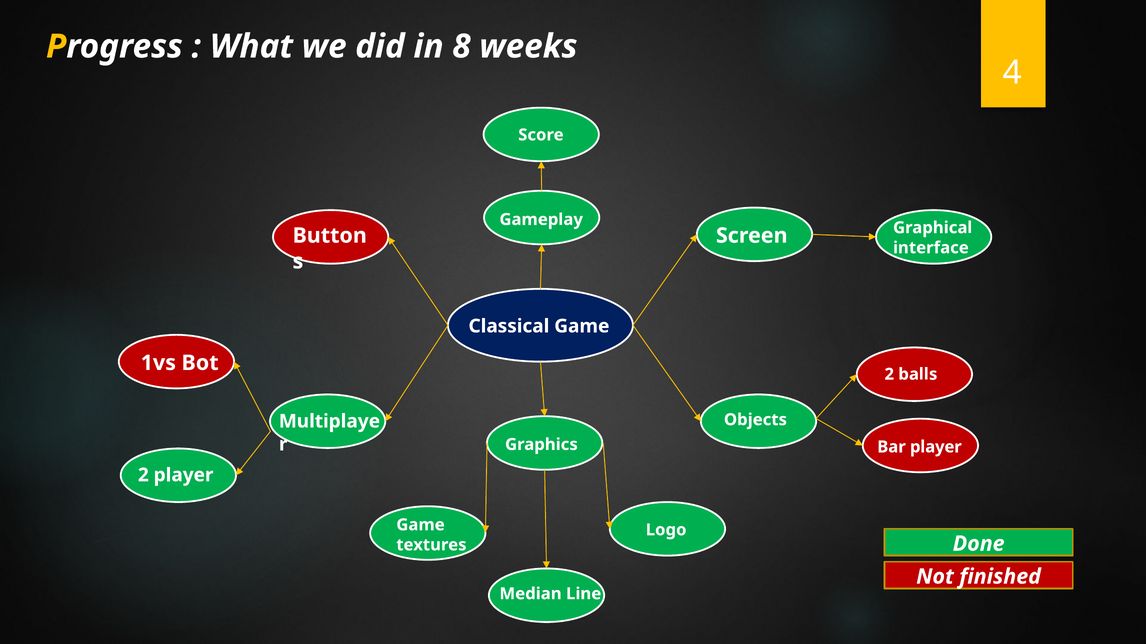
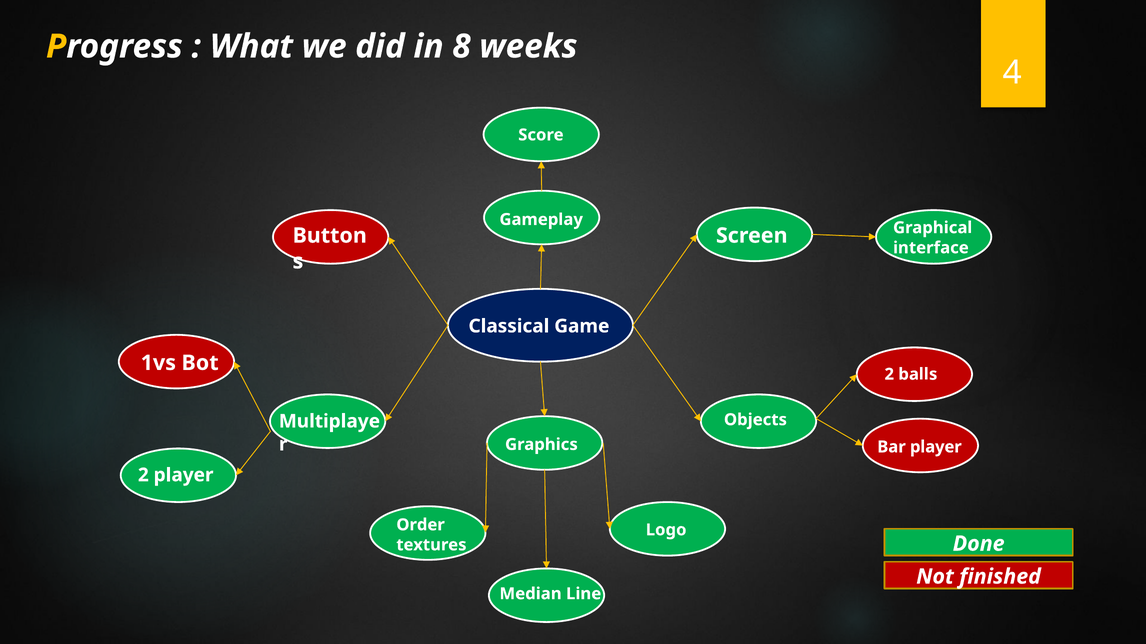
Game at (420, 525): Game -> Order
